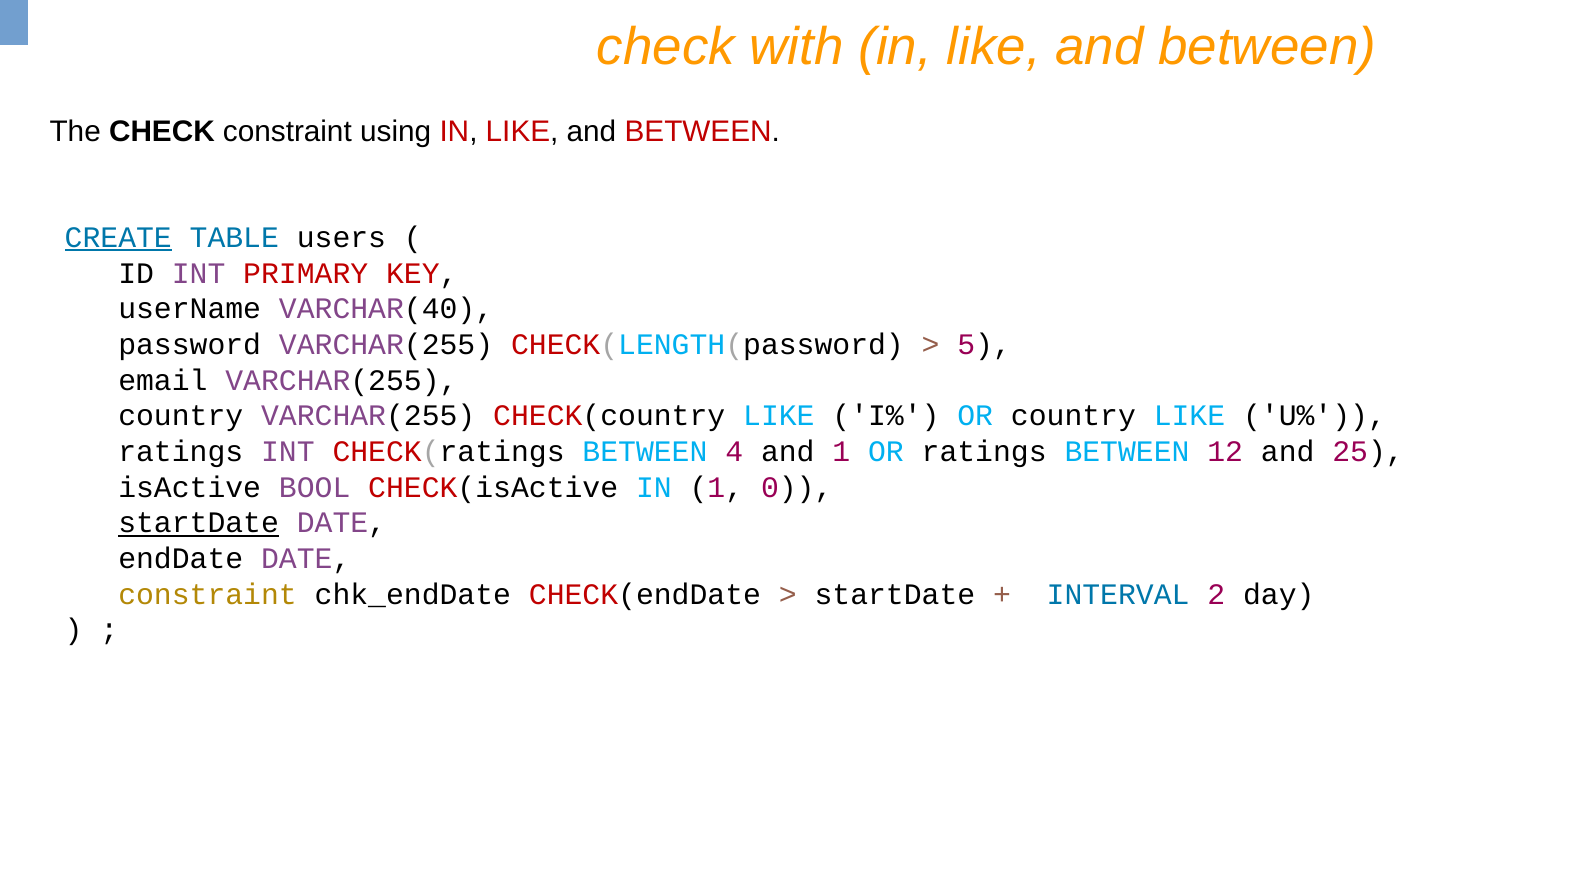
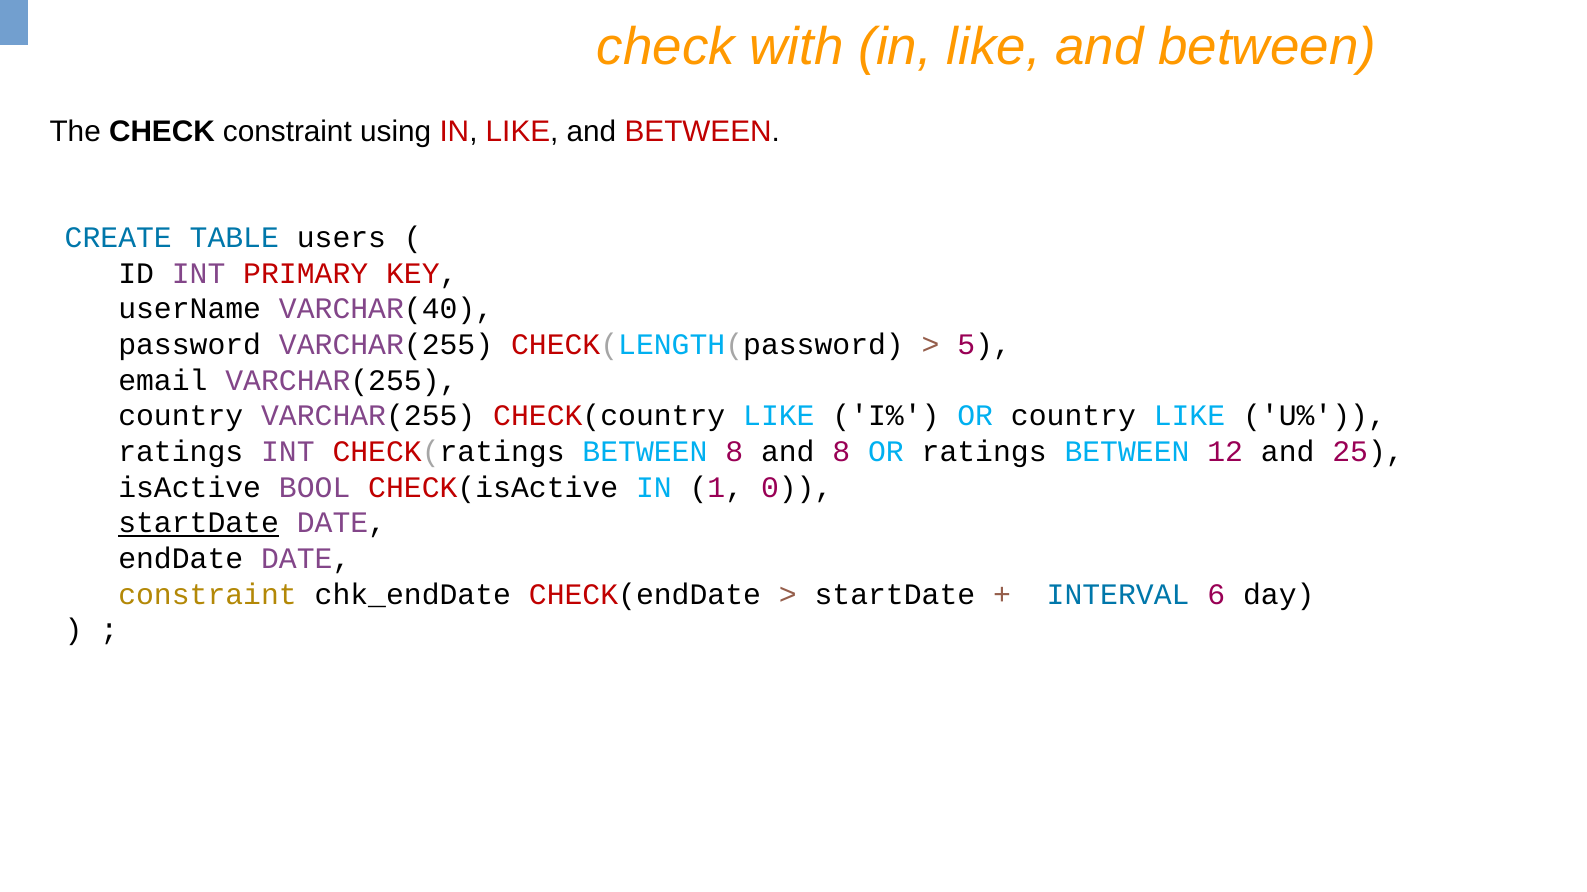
CREATE underline: present -> none
BETWEEN 4: 4 -> 8
and 1: 1 -> 8
2: 2 -> 6
